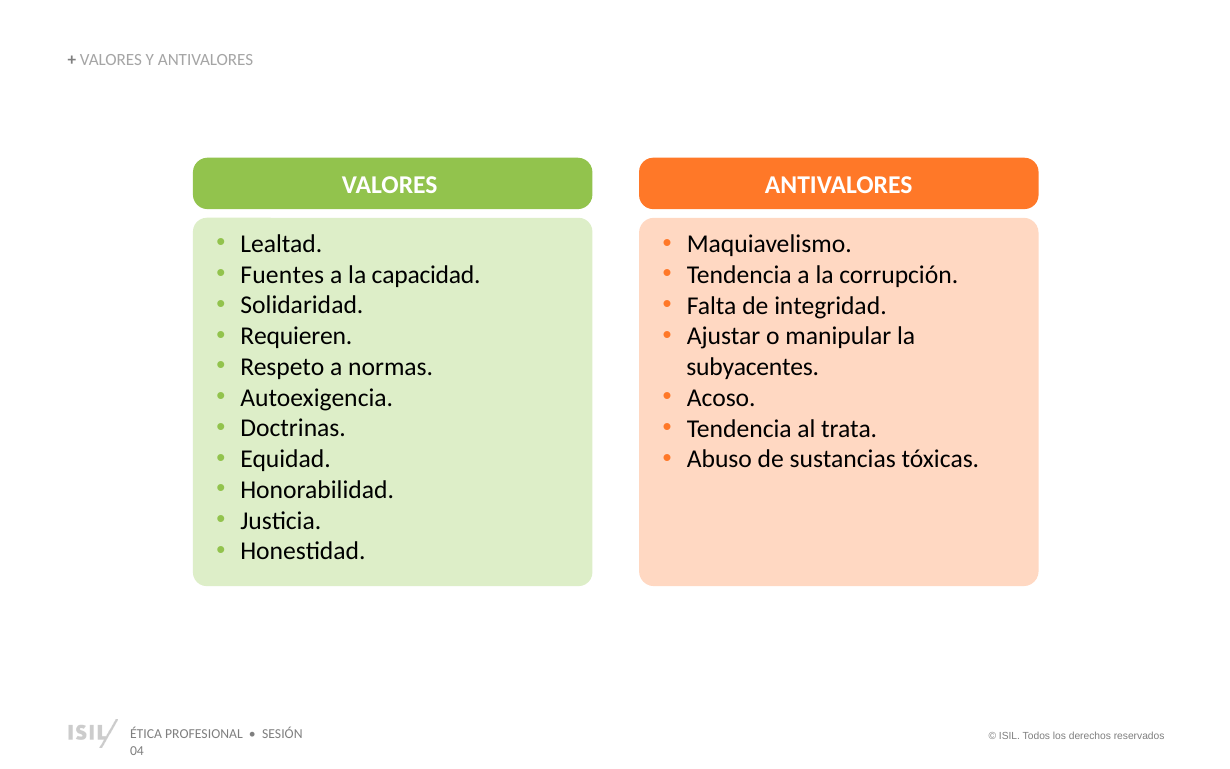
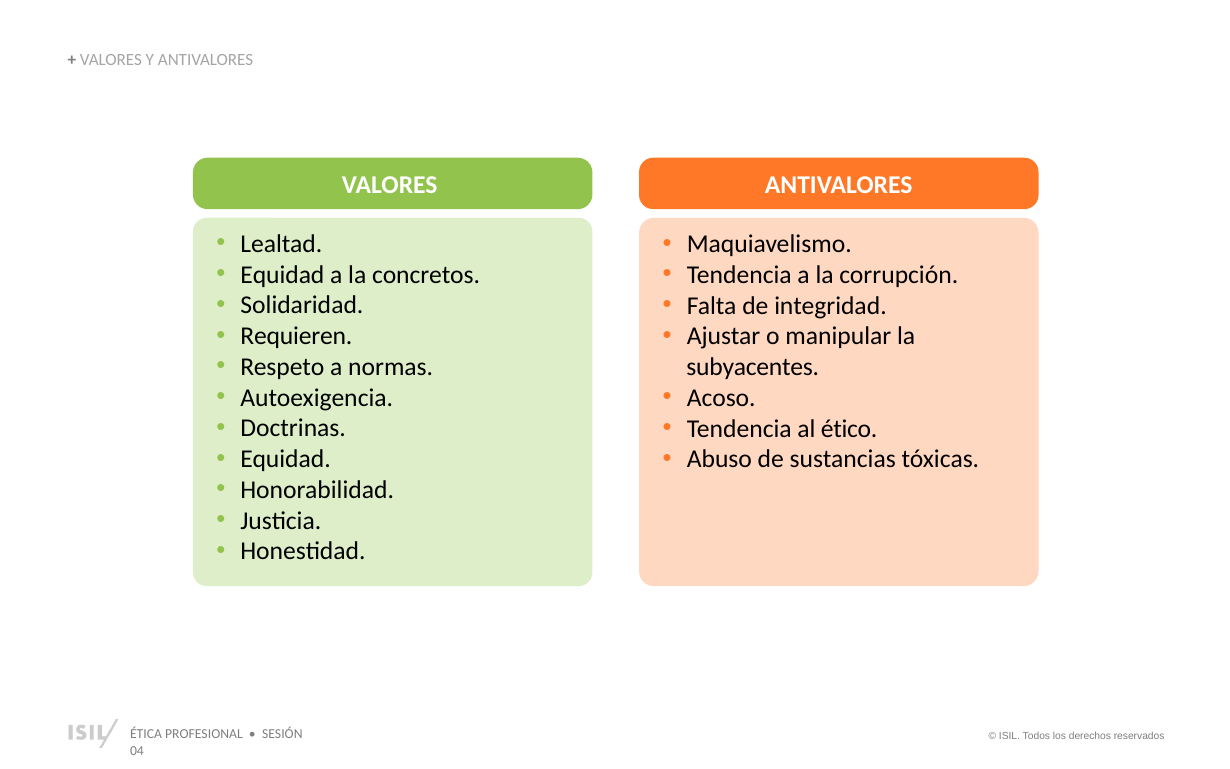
Fuentes at (282, 274): Fuentes -> Equidad
capacidad: capacidad -> concretos
trata: trata -> ético
